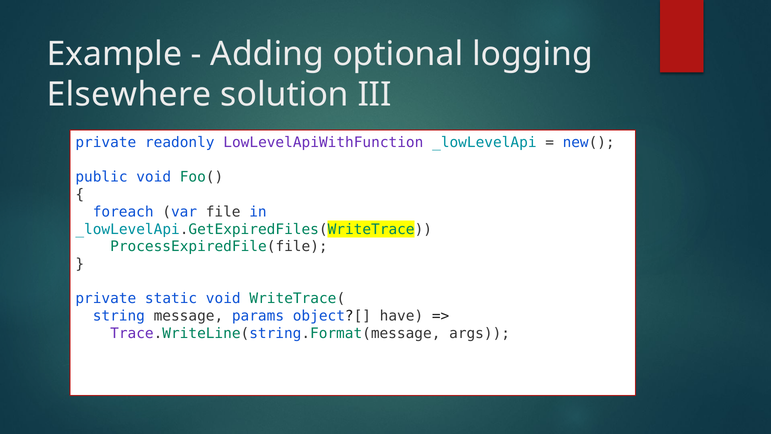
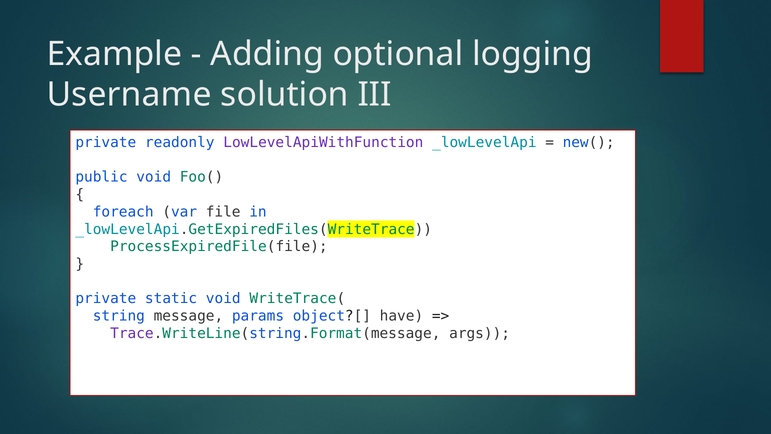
Elsewhere: Elsewhere -> Username
